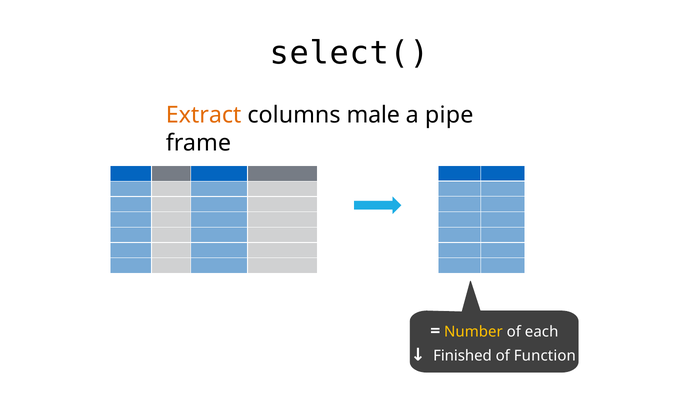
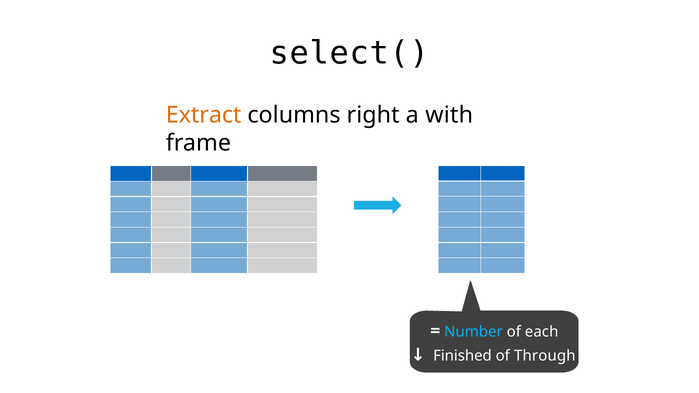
male: male -> right
pipe: pipe -> with
Number colour: yellow -> light blue
Function: Function -> Through
